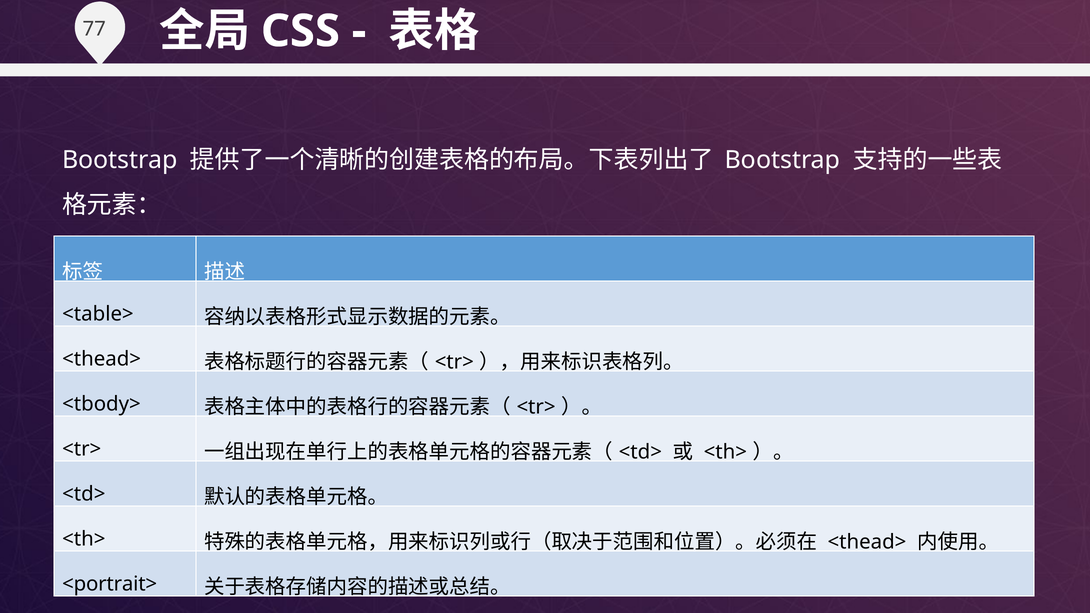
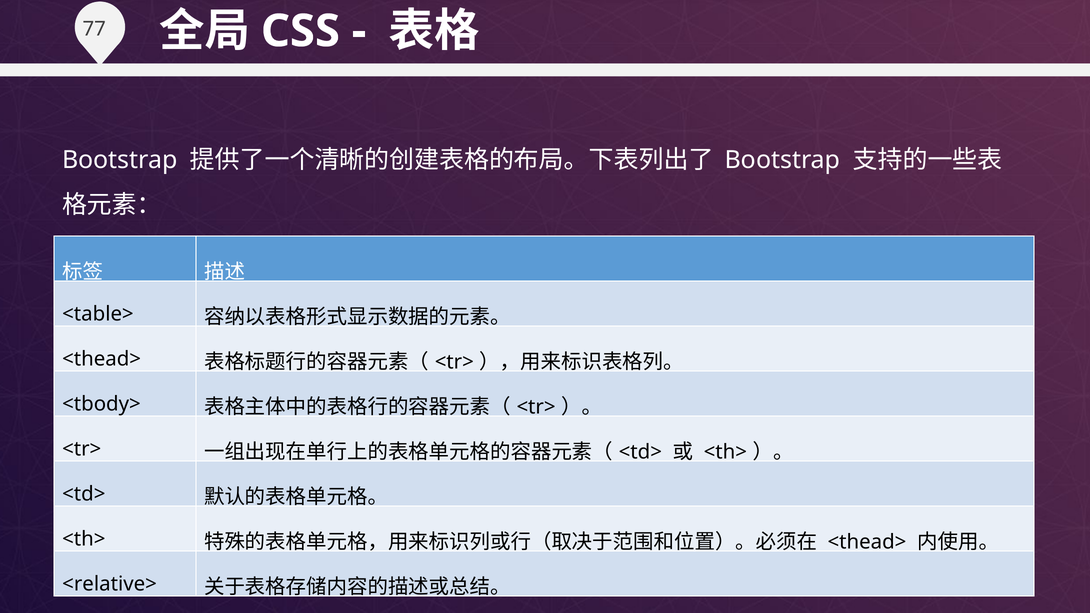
<portrait>: <portrait> -> <relative>
